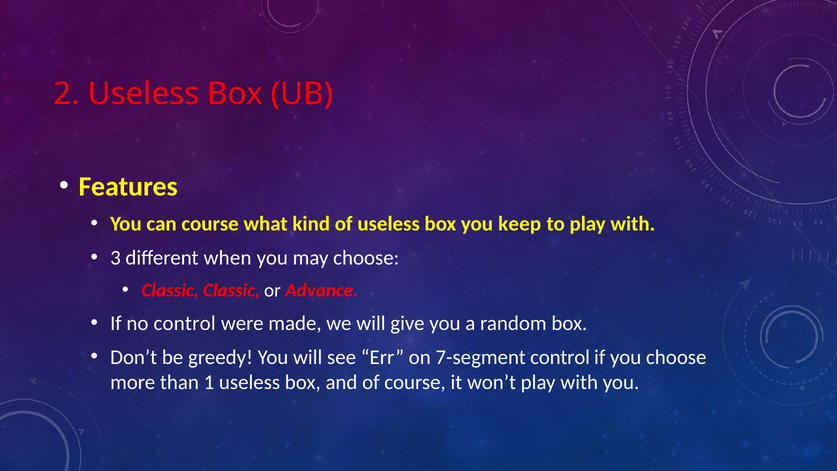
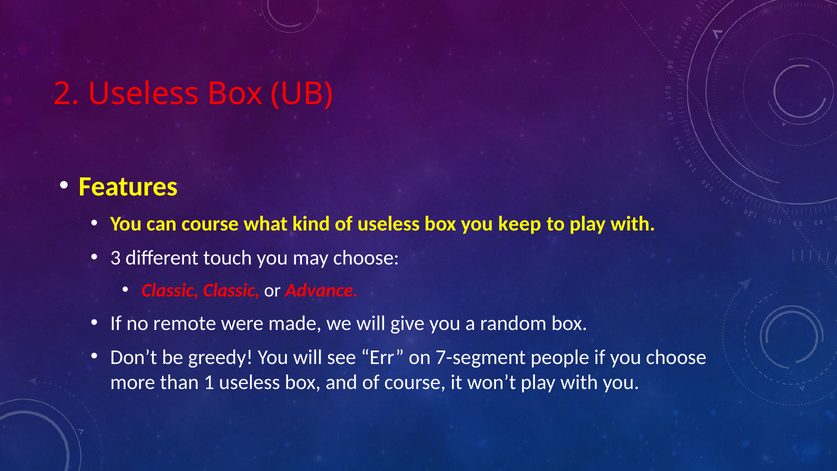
when: when -> touch
no control: control -> remote
7-segment control: control -> people
